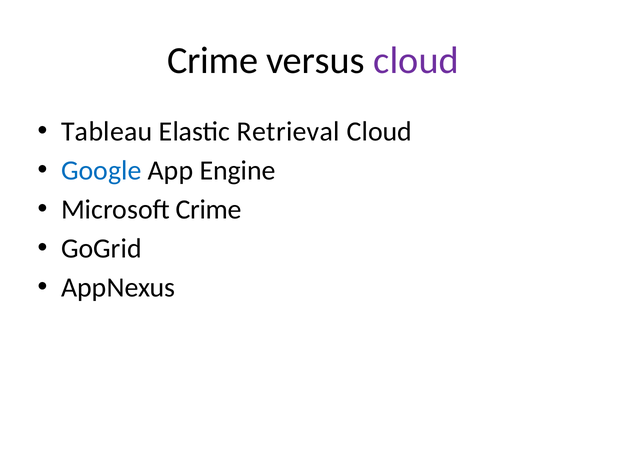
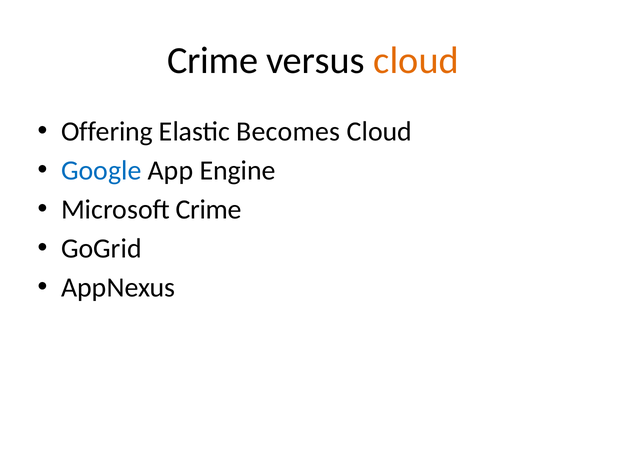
cloud at (416, 61) colour: purple -> orange
Tableau: Tableau -> Offering
Retrieval: Retrieval -> Becomes
